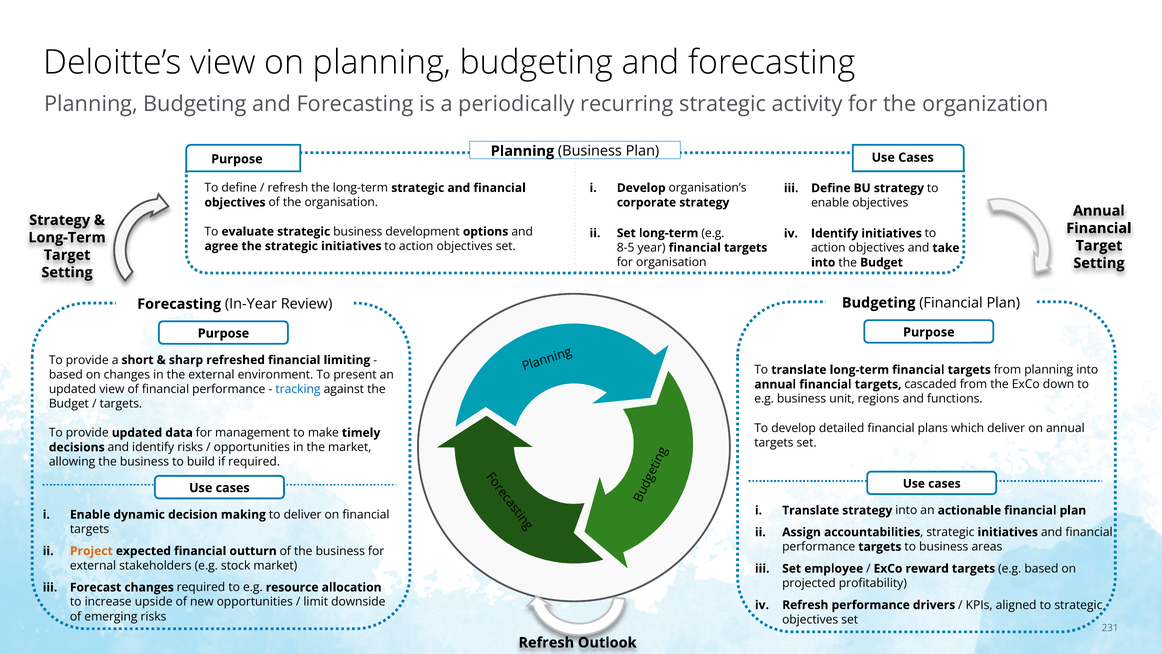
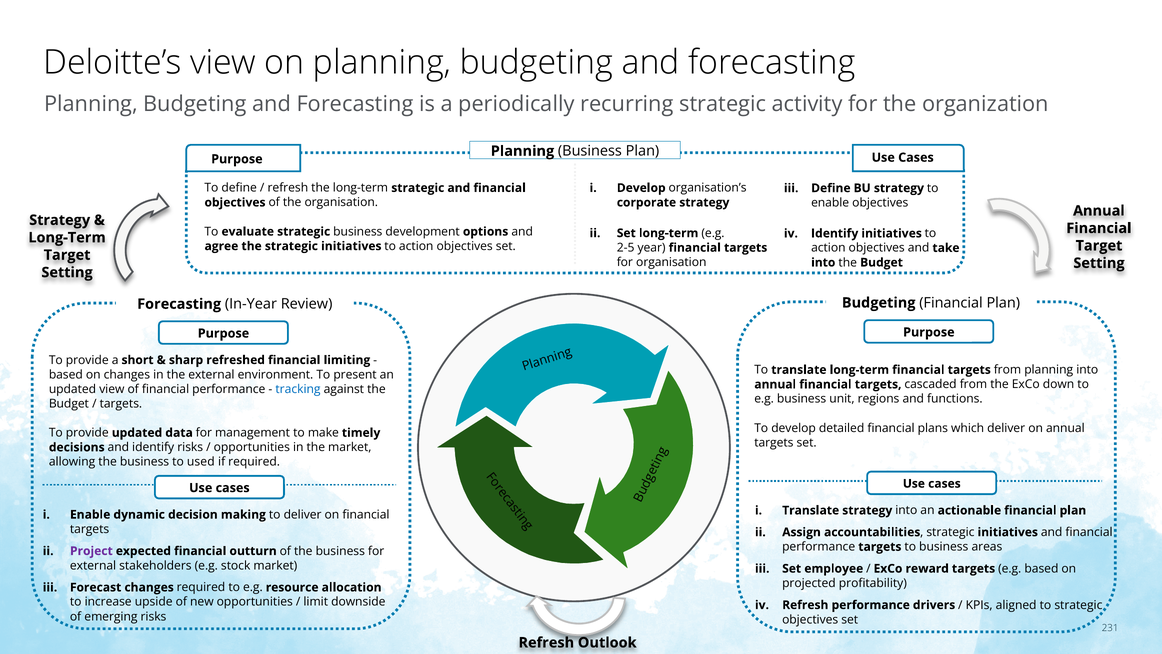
8-5: 8-5 -> 2-5
build: build -> used
Project colour: orange -> purple
